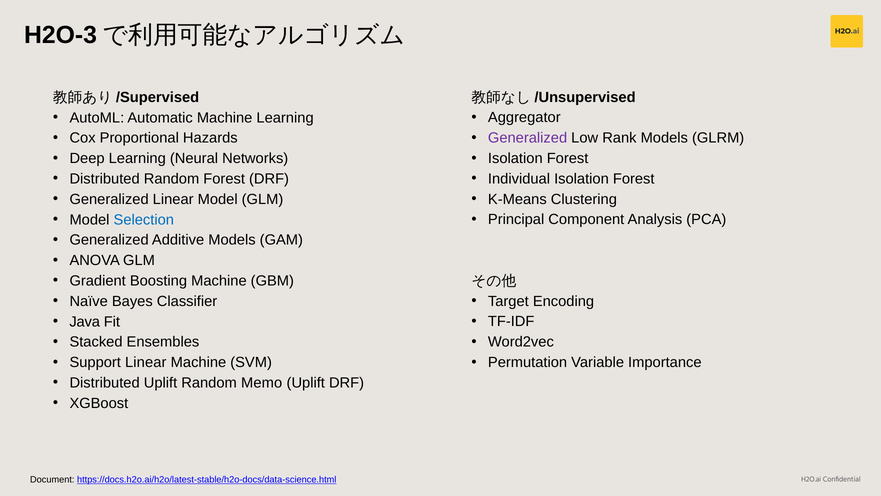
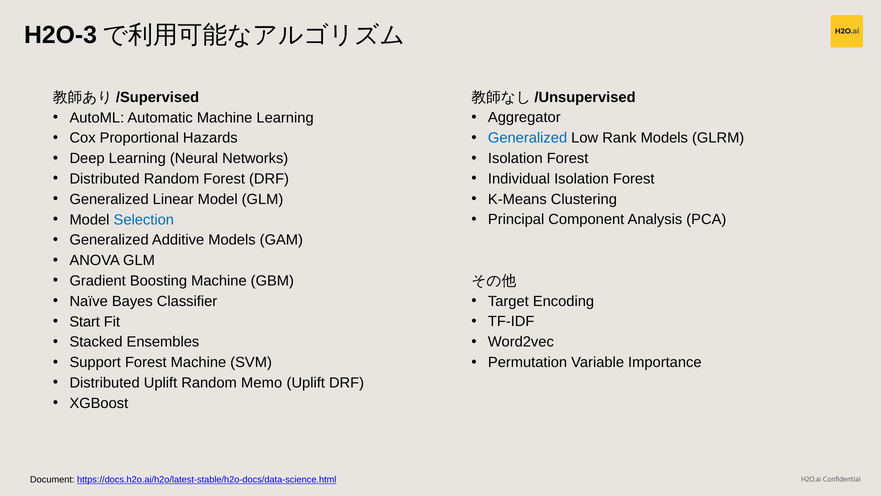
Generalized at (528, 138) colour: purple -> blue
Java: Java -> Start
Support Linear: Linear -> Forest
